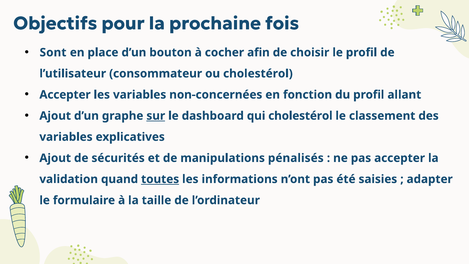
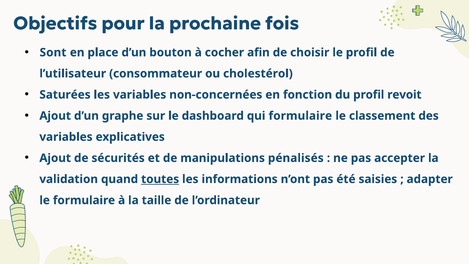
Accepter at (65, 95): Accepter -> Saturées
allant: allant -> revoit
sur underline: present -> none
qui cholestérol: cholestérol -> formulaire
